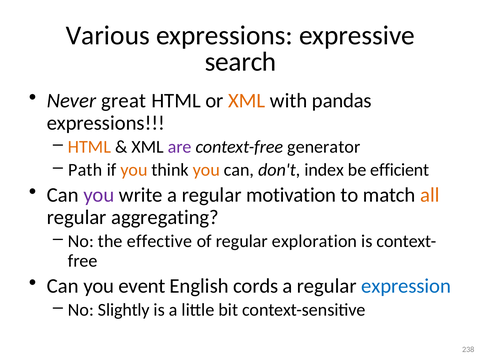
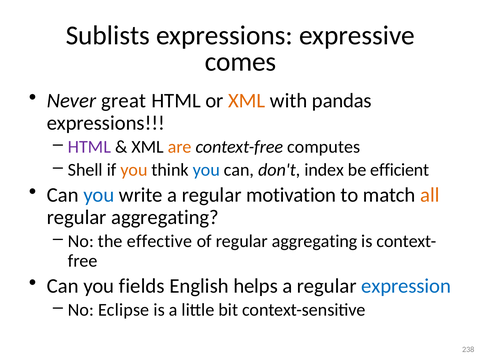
Various: Various -> Sublists
search: search -> comes
HTML at (89, 147) colour: orange -> purple
are colour: purple -> orange
generator: generator -> computes
Path: Path -> Shell
you at (206, 170) colour: orange -> blue
you at (99, 195) colour: purple -> blue
of regular exploration: exploration -> aggregating
event: event -> fields
cords: cords -> helps
Slightly: Slightly -> Eclipse
